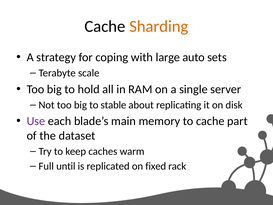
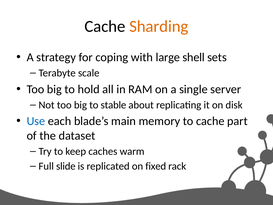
auto: auto -> shell
Use colour: purple -> blue
until: until -> slide
